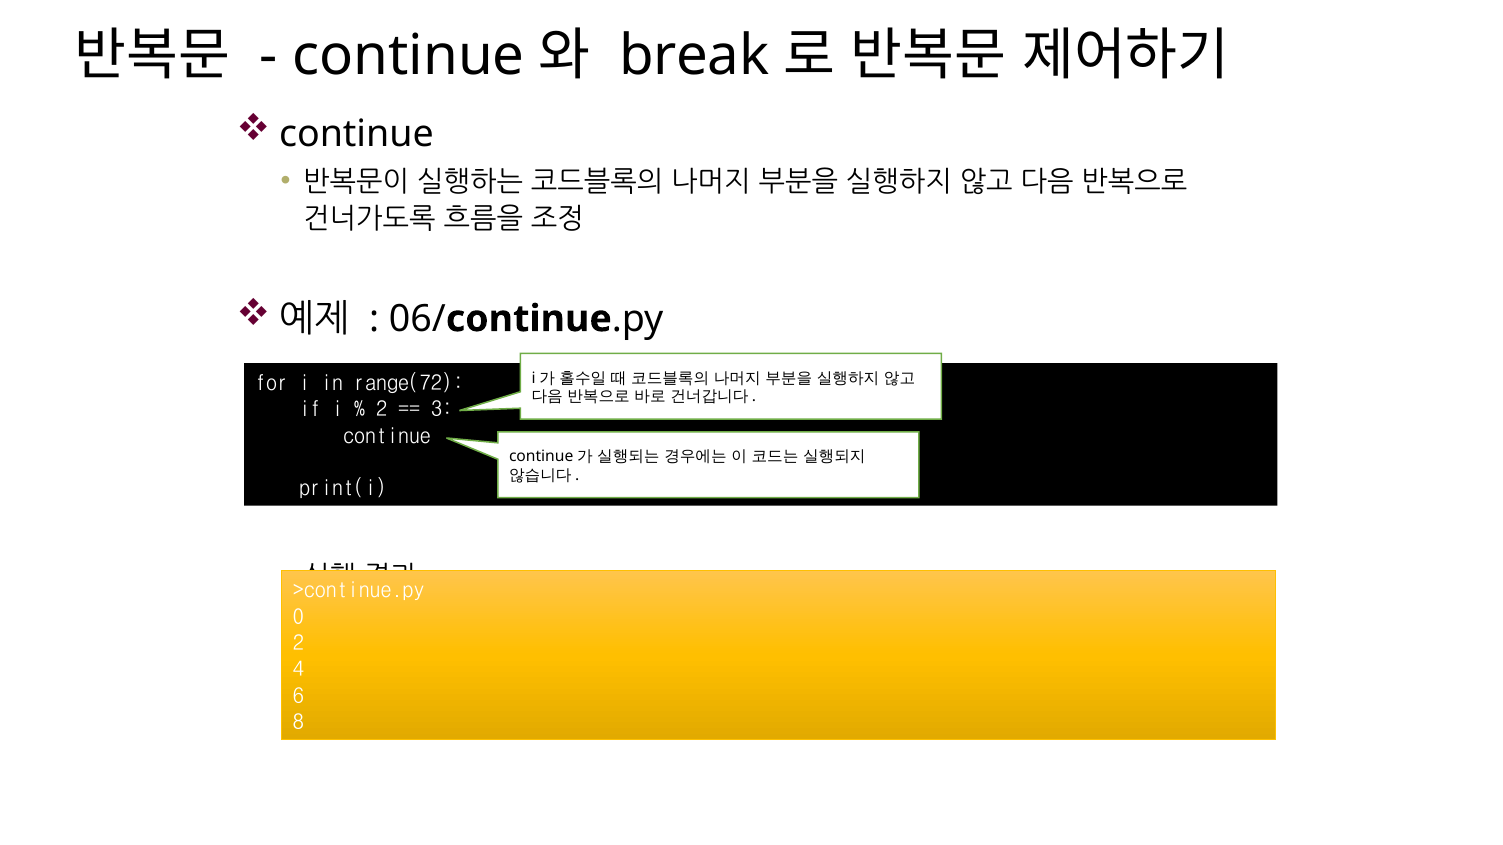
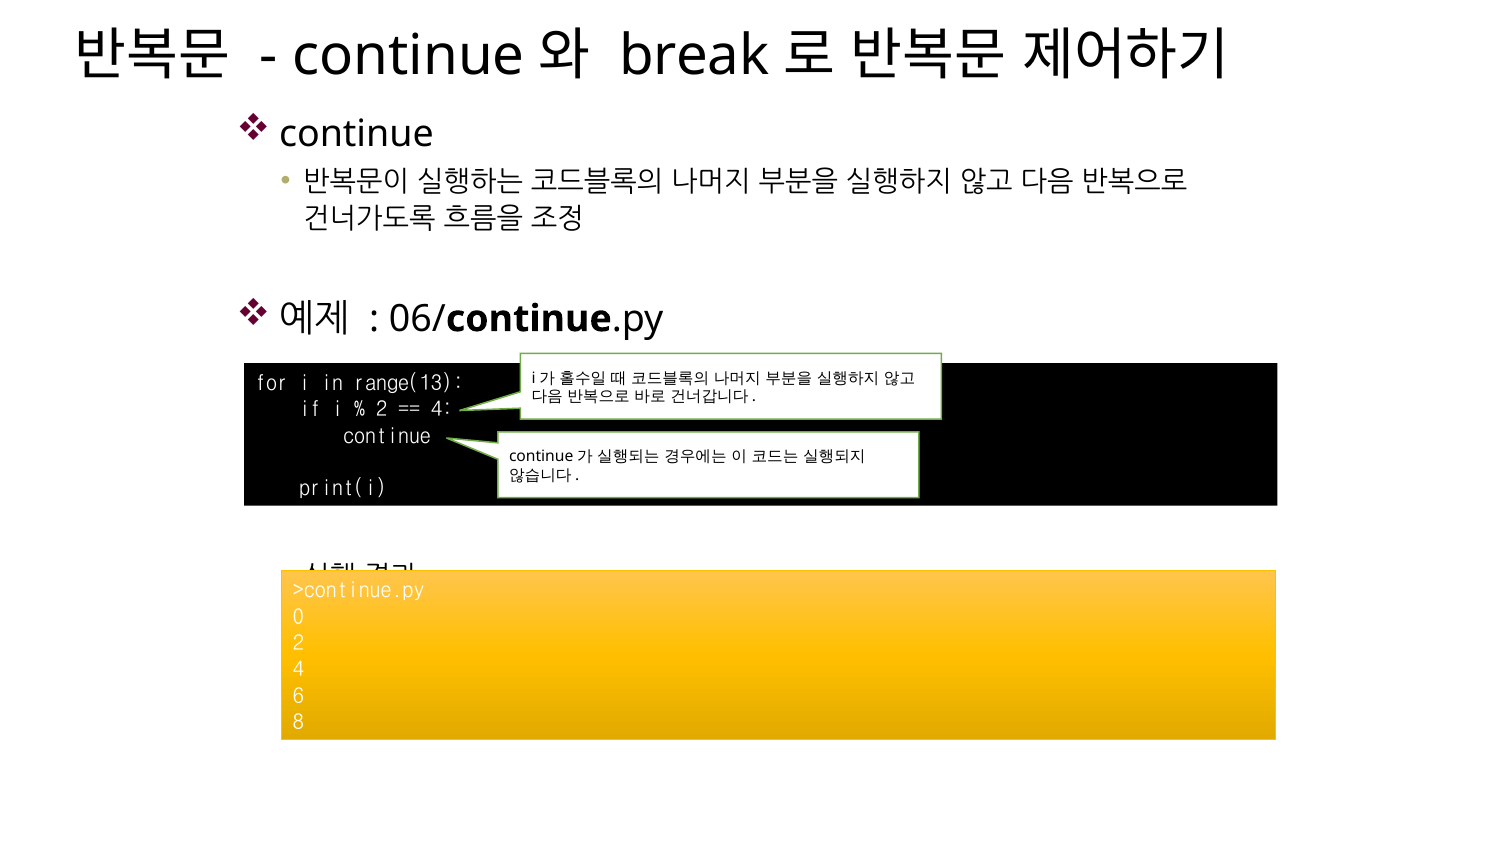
range(72: range(72 -> range(13
3 at (442, 410): 3 -> 4
